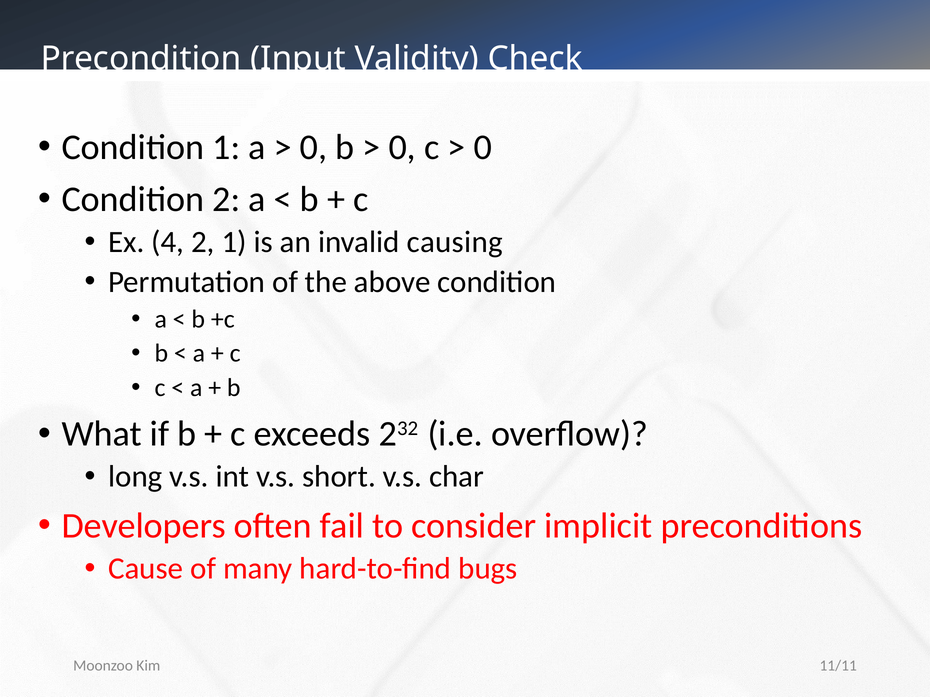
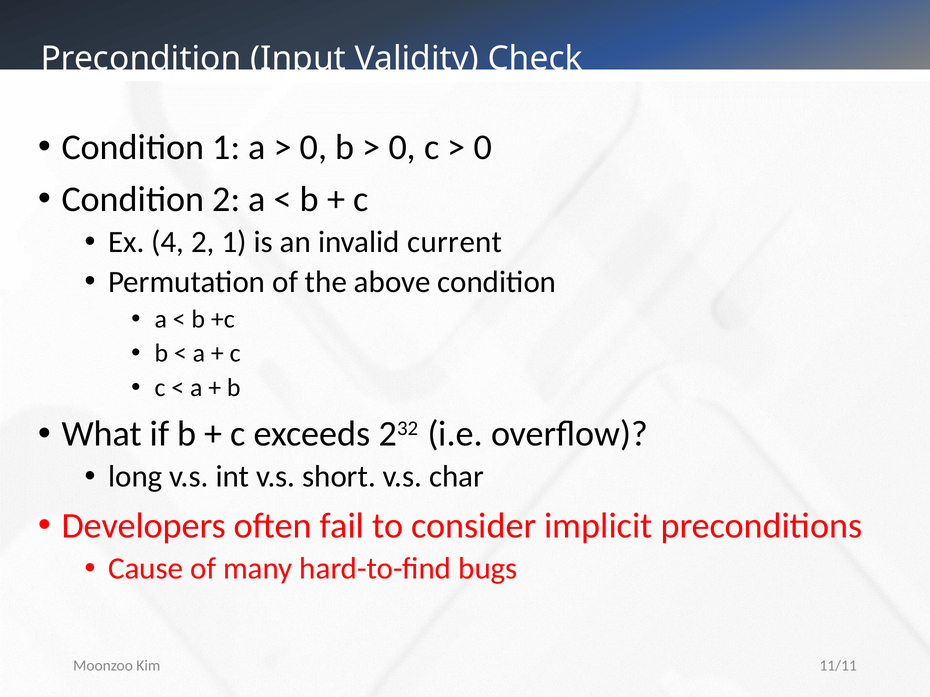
causing: causing -> current
